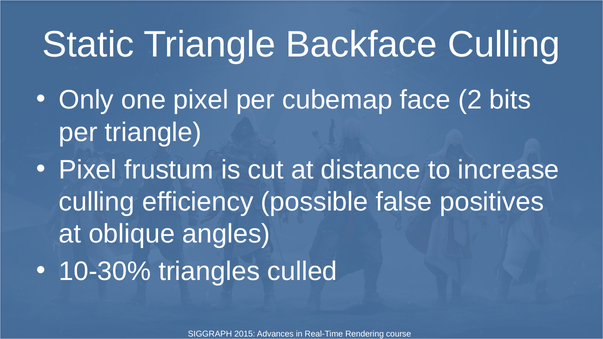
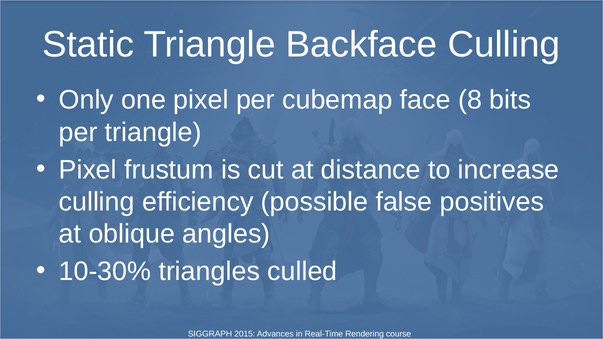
2: 2 -> 8
